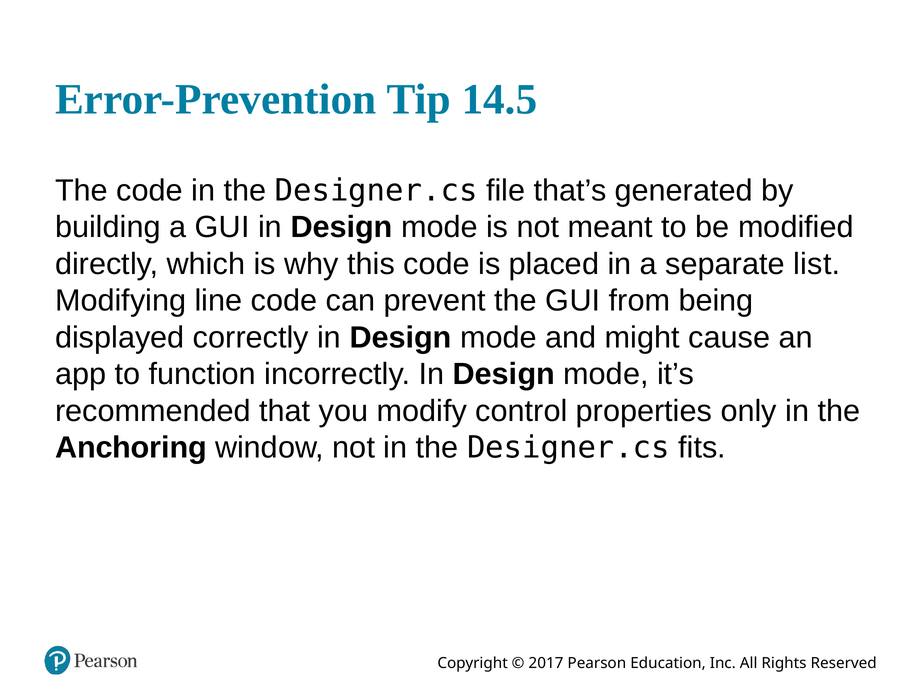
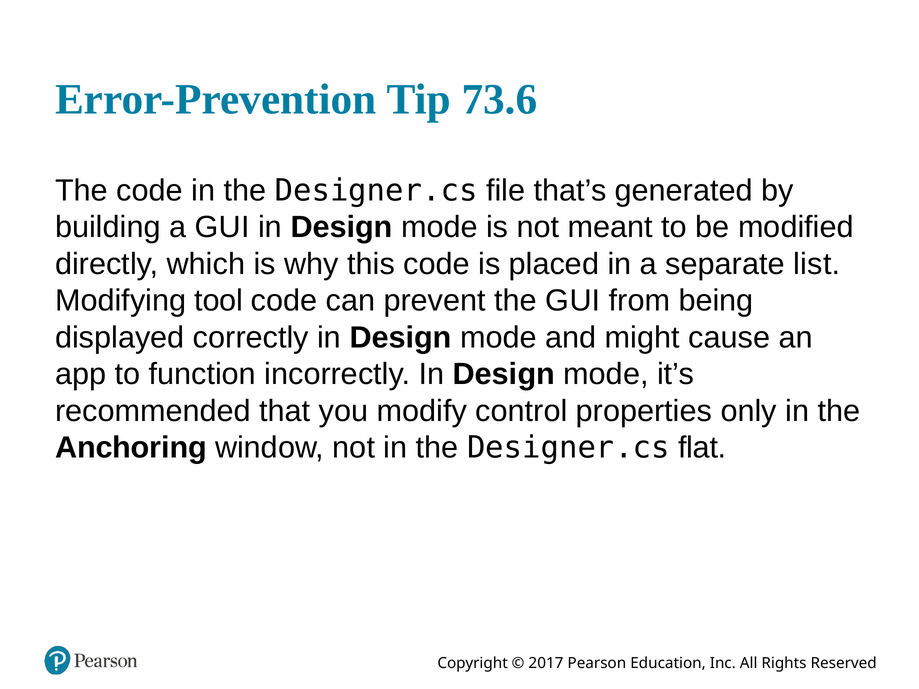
14.5: 14.5 -> 73.6
line: line -> tool
fits: fits -> flat
